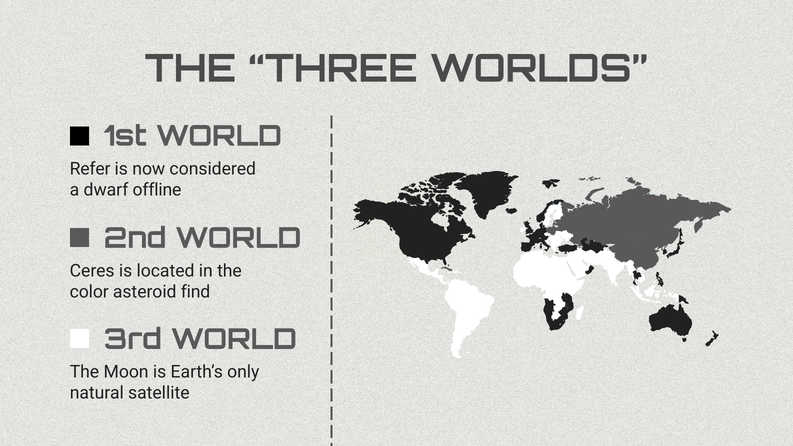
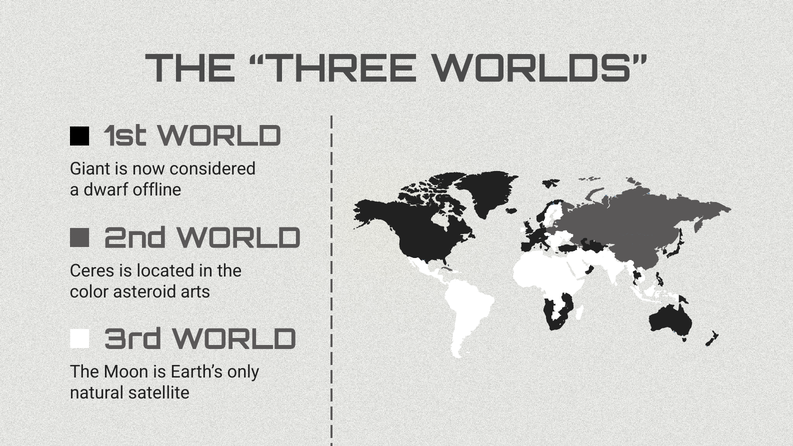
Refer: Refer -> Giant
find: find -> arts
